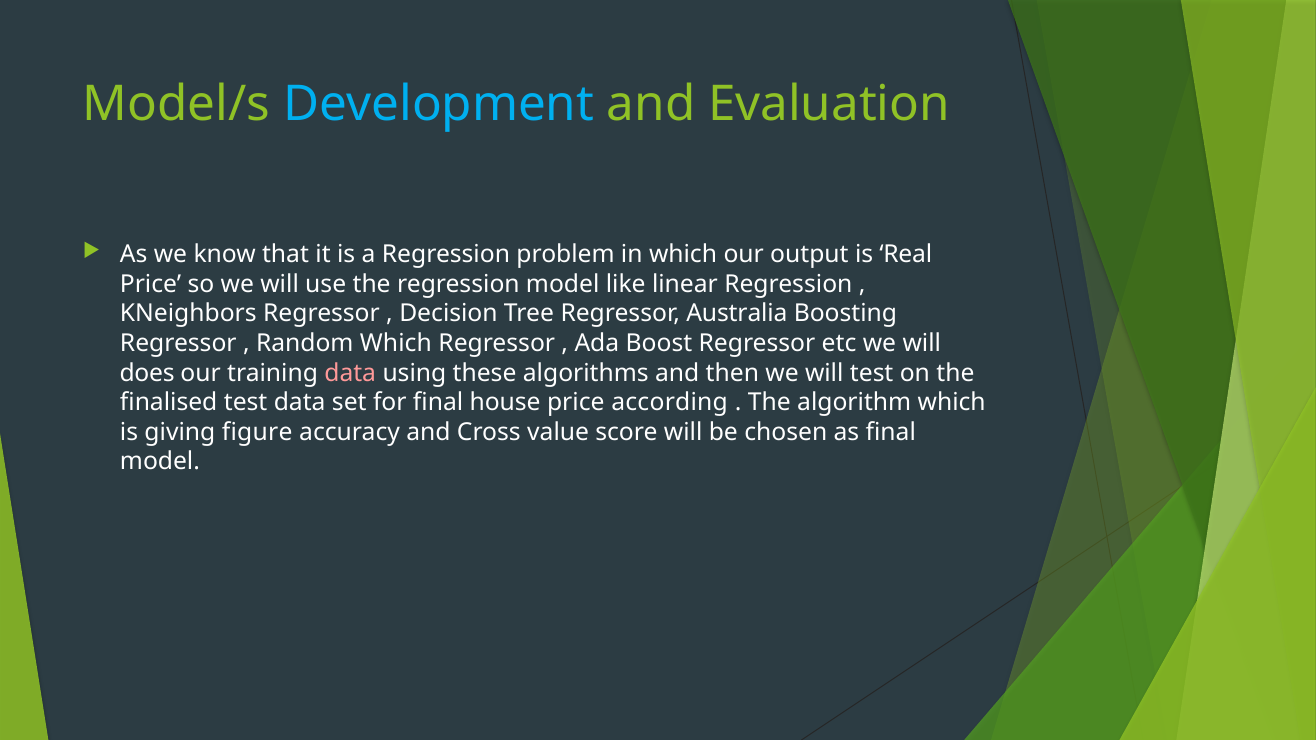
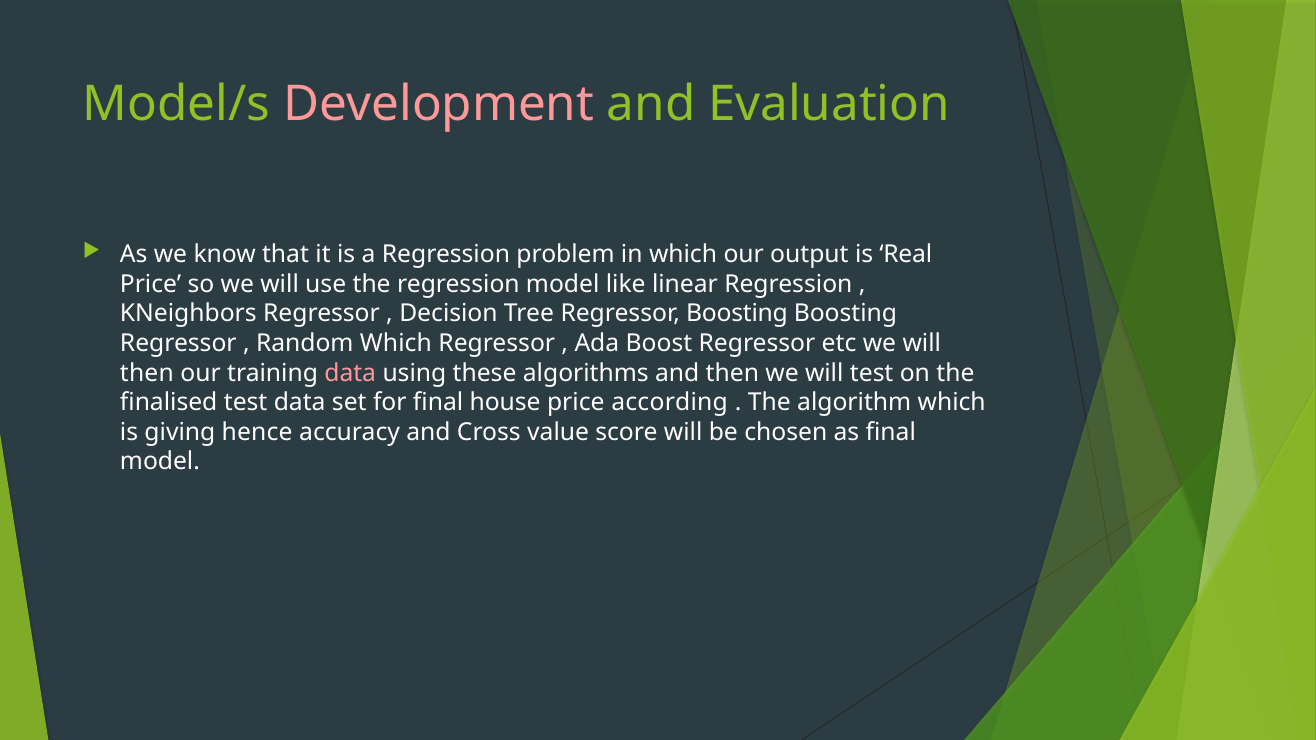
Development colour: light blue -> pink
Regressor Australia: Australia -> Boosting
does at (147, 373): does -> then
figure: figure -> hence
